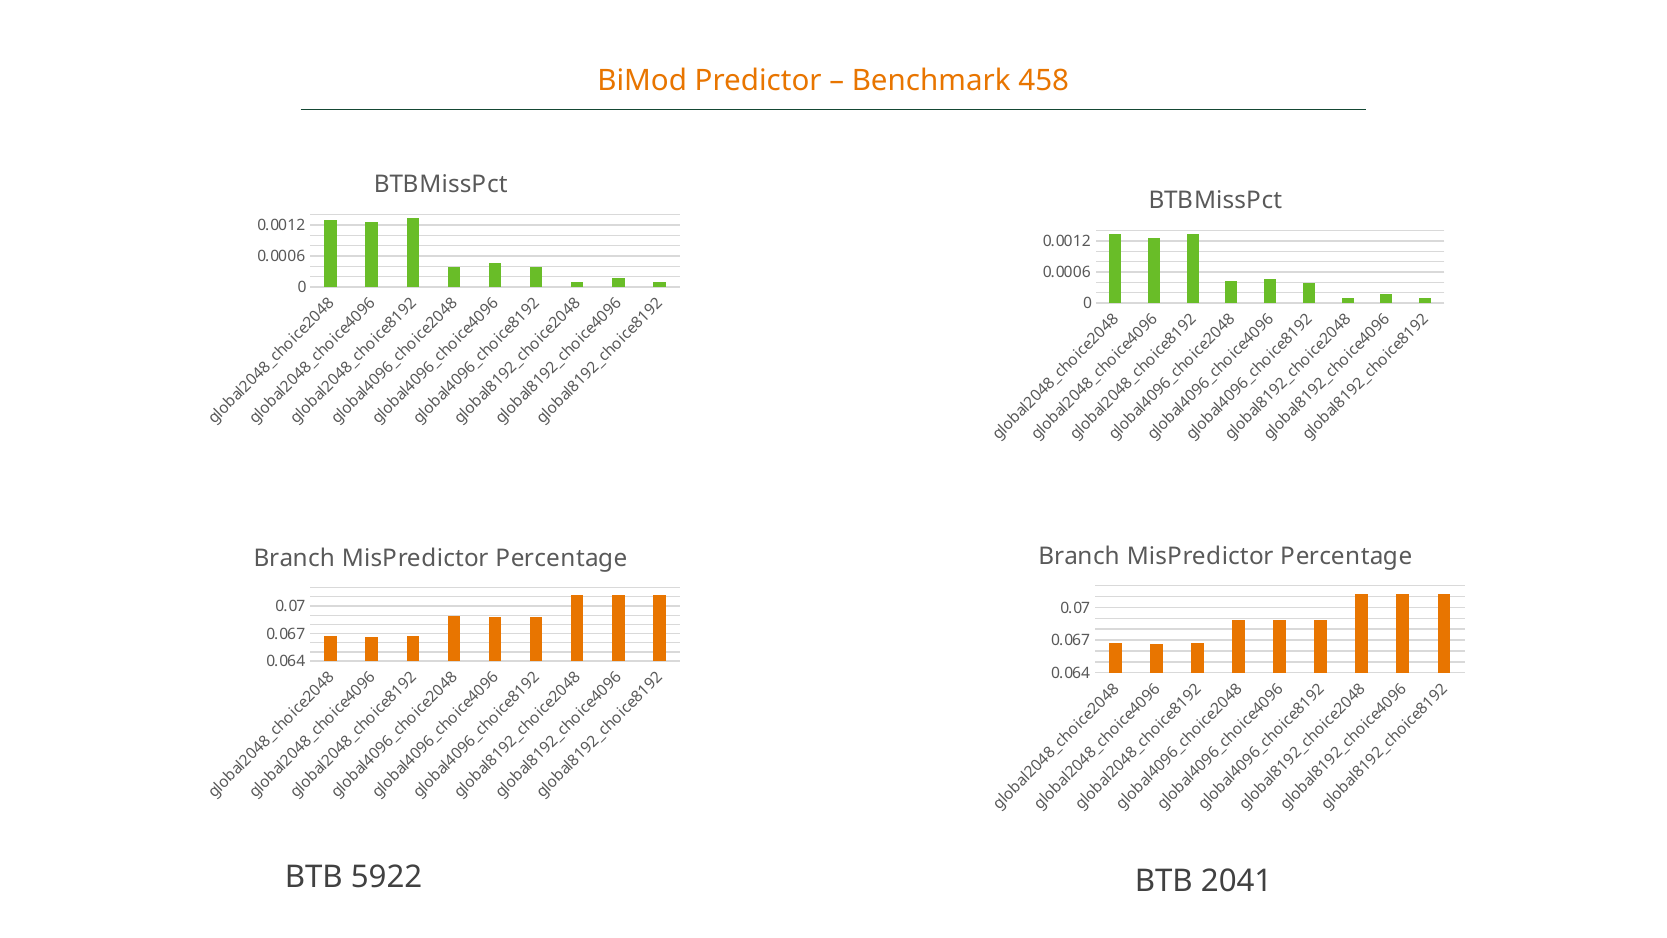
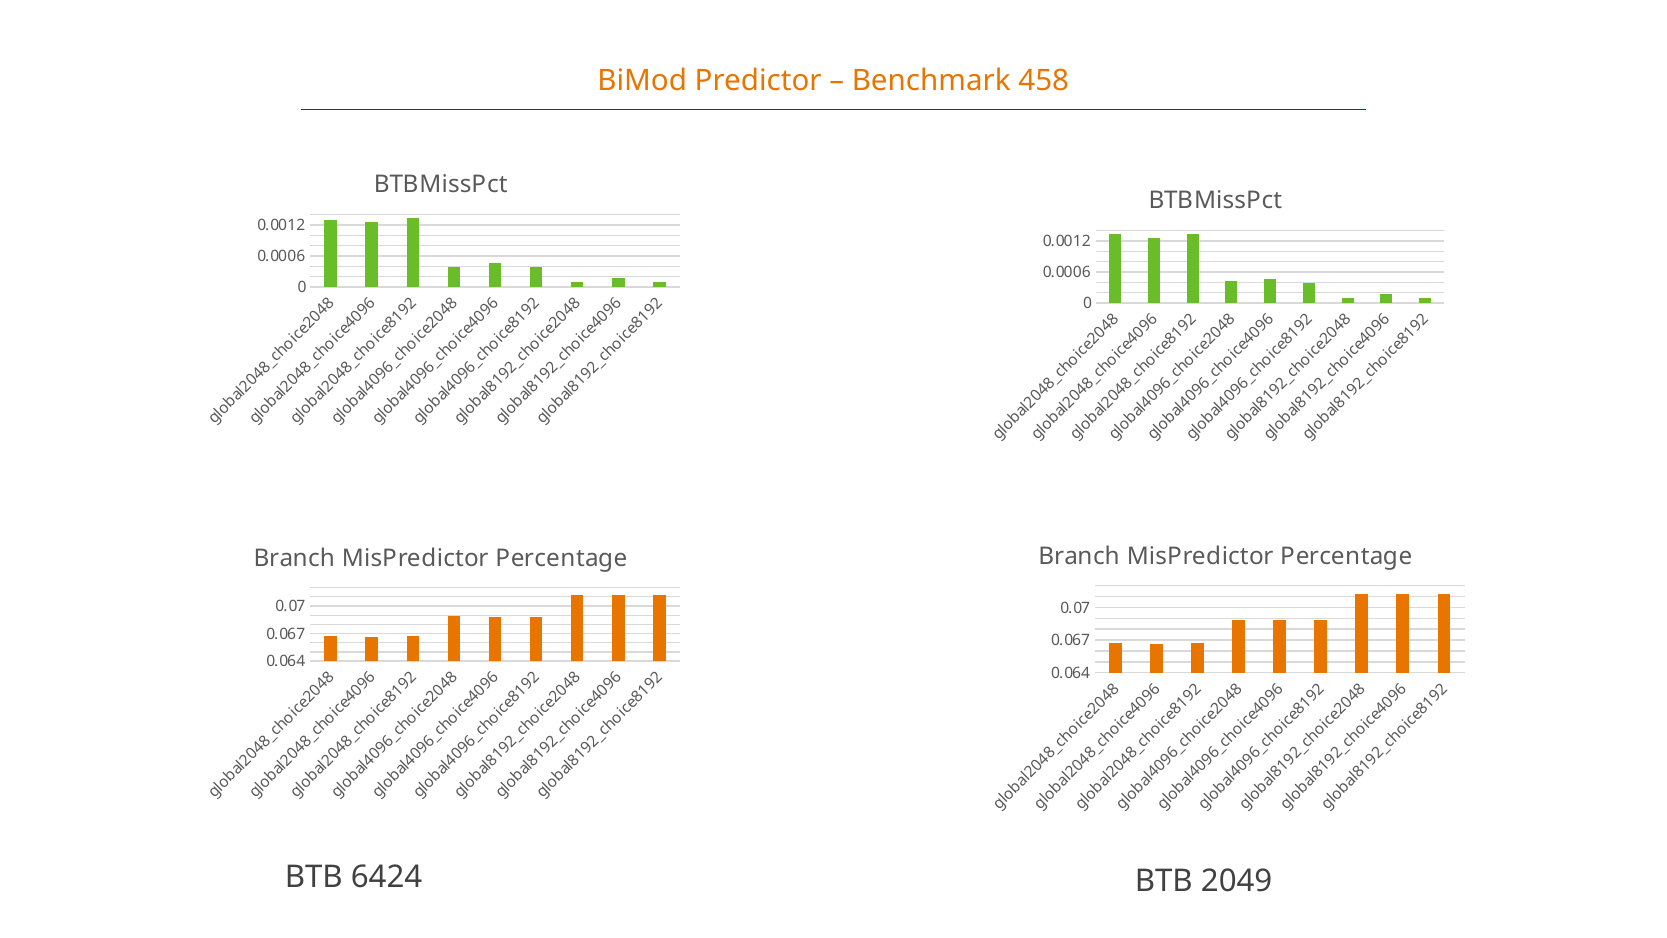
5922: 5922 -> 6424
2041: 2041 -> 2049
